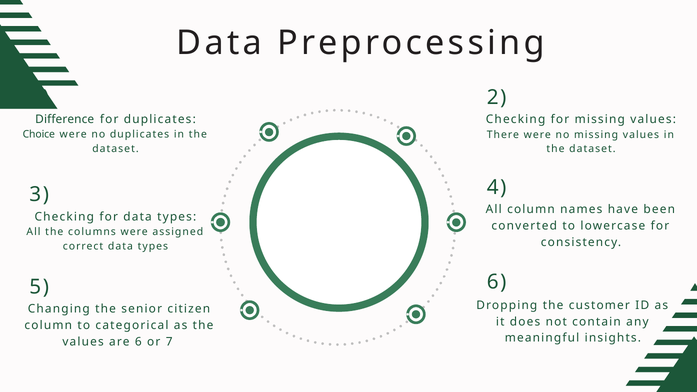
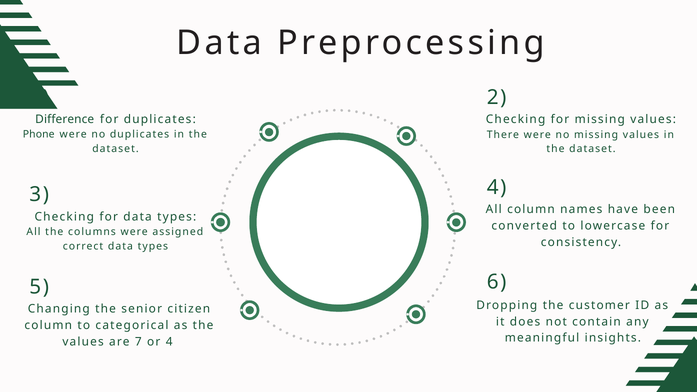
Choice: Choice -> Phone
are 6: 6 -> 7
or 7: 7 -> 4
